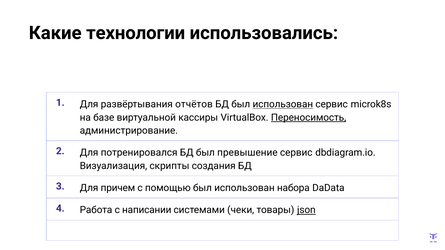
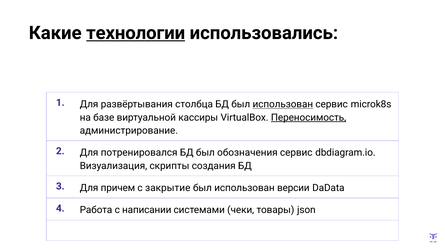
технологии underline: none -> present
отчётов: отчётов -> столбца
превышение: превышение -> обозначения
помощью: помощью -> закрытие
набора: набора -> версии
json underline: present -> none
